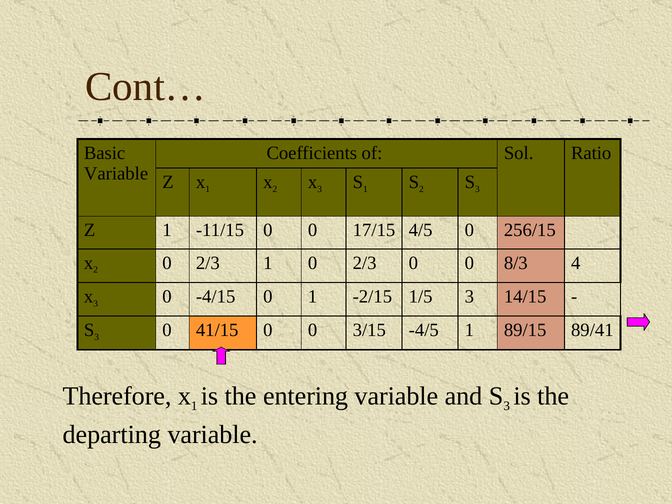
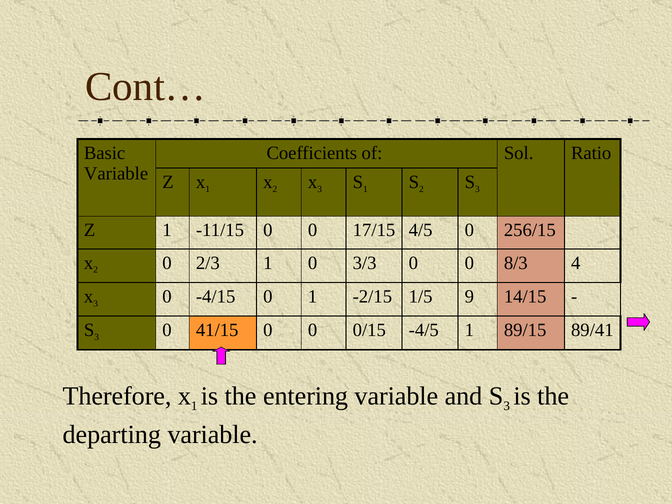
1 0 2/3: 2/3 -> 3/3
1/5 3: 3 -> 9
3/15: 3/15 -> 0/15
